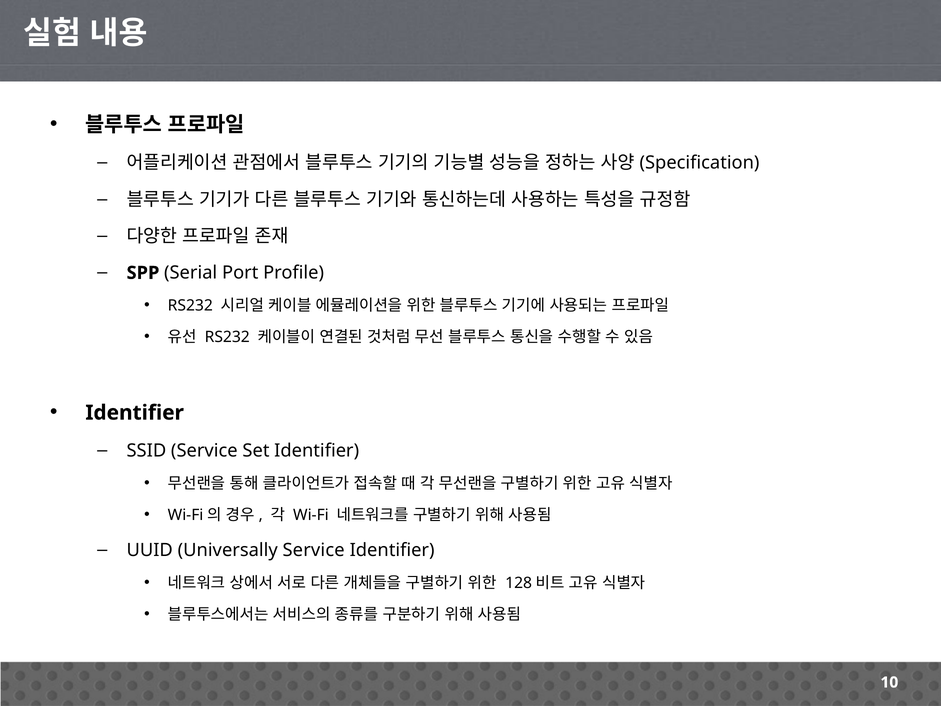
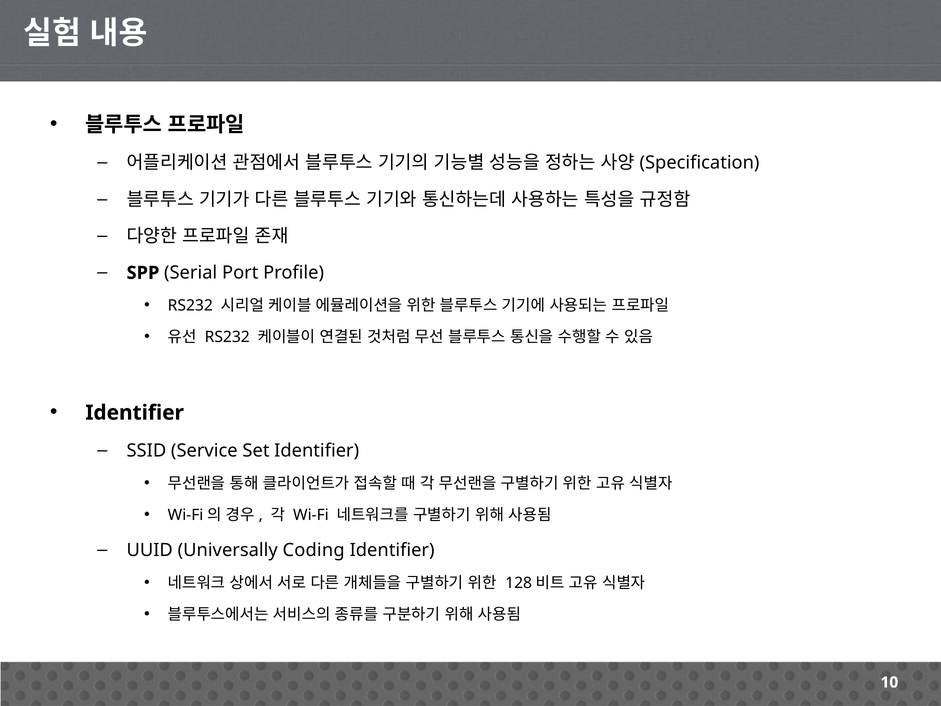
Universally Service: Service -> Coding
